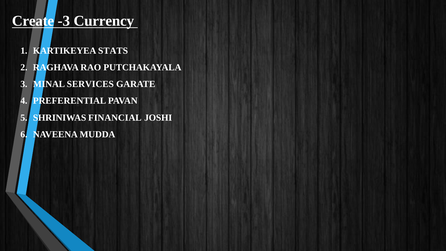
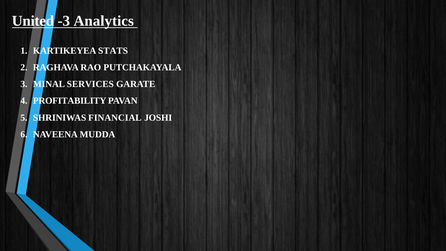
Create: Create -> United
Currency: Currency -> Analytics
PREFERENTIAL: PREFERENTIAL -> PROFITABILITY
